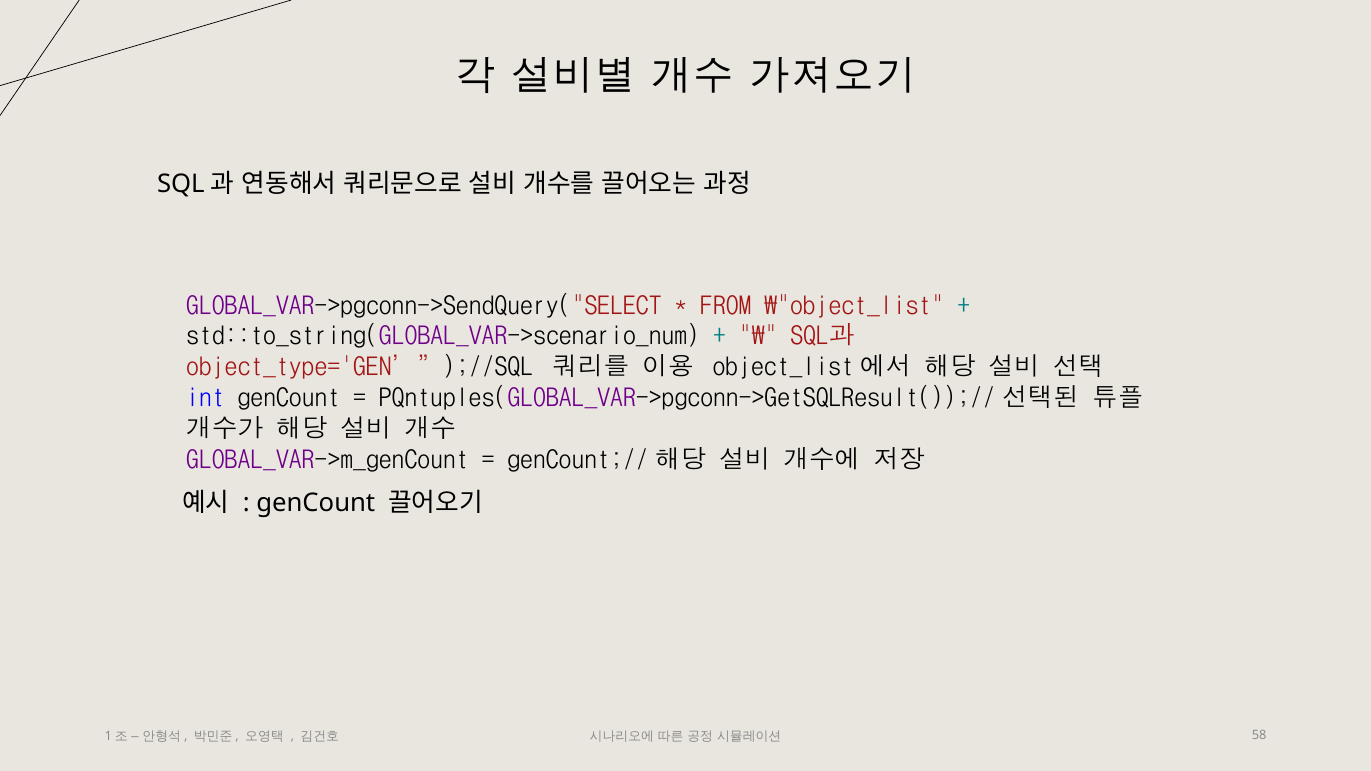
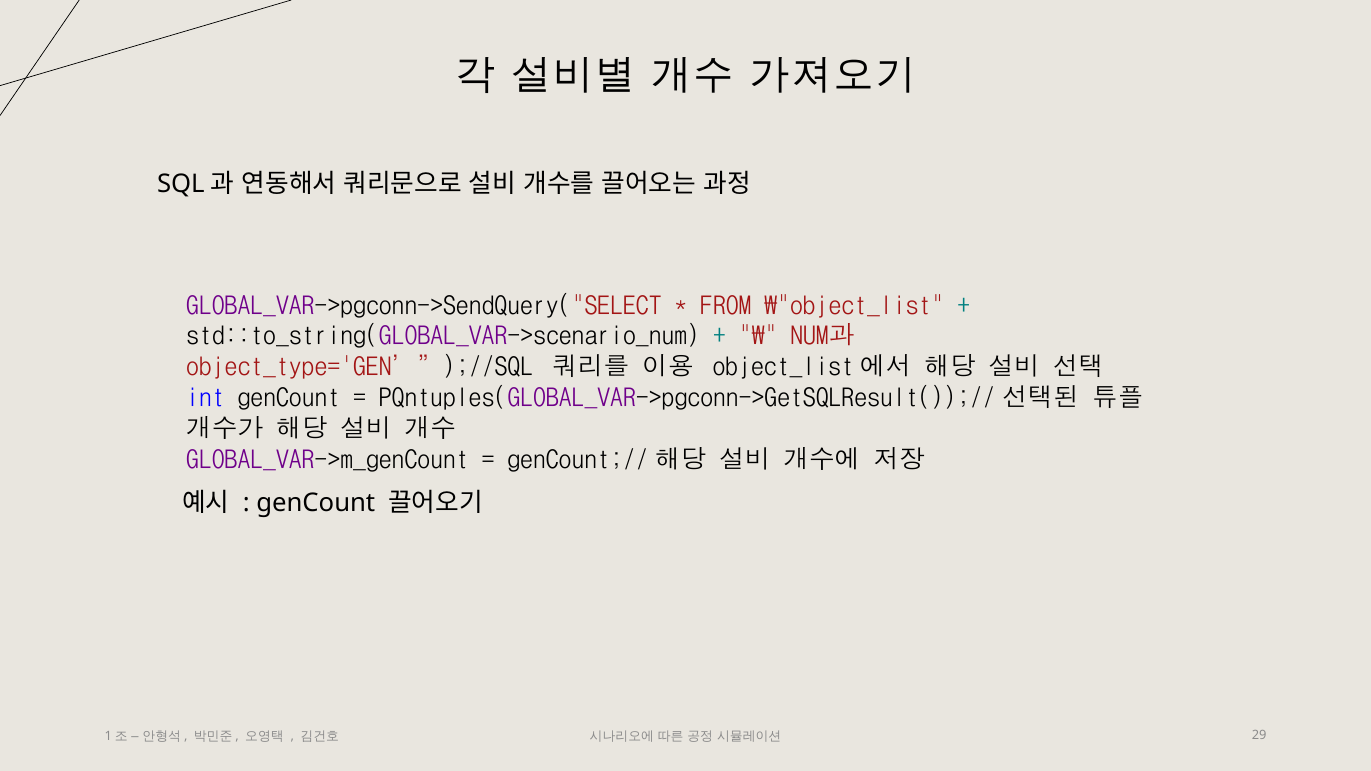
SQL과 at (822, 336): SQL과 -> NUM과
58: 58 -> 29
